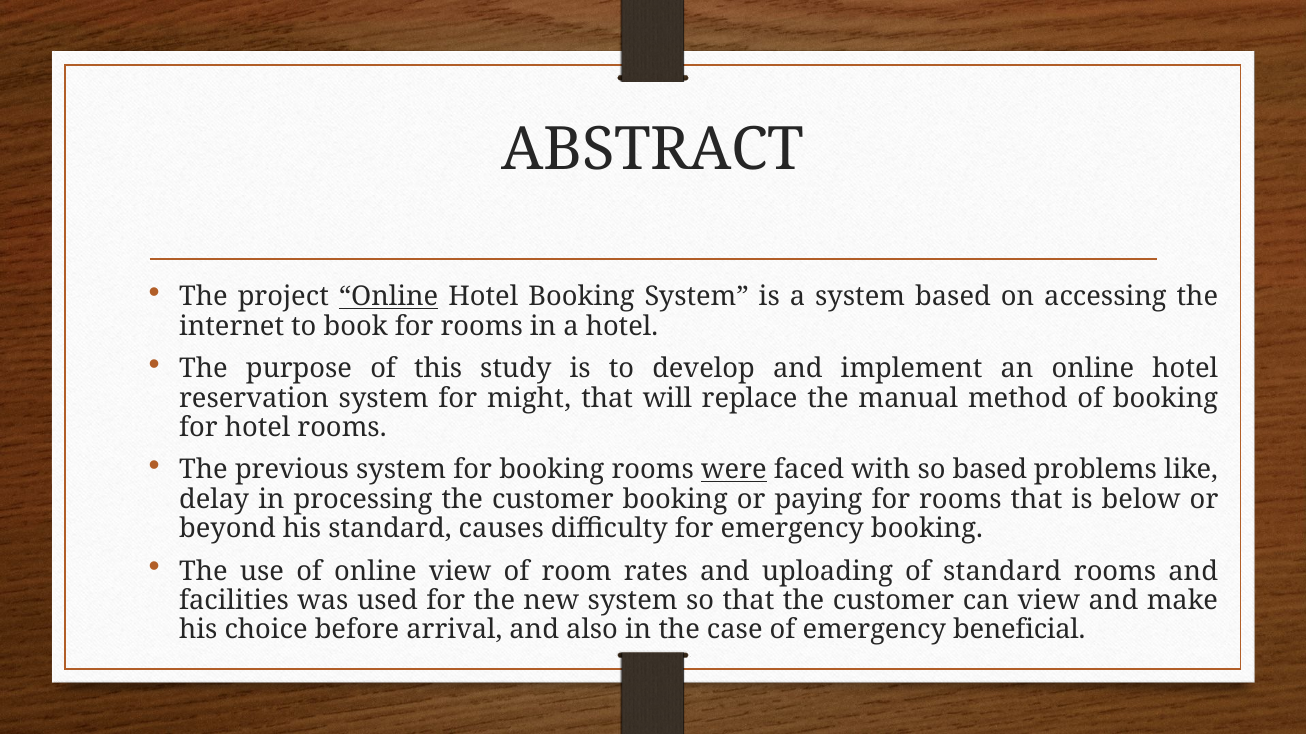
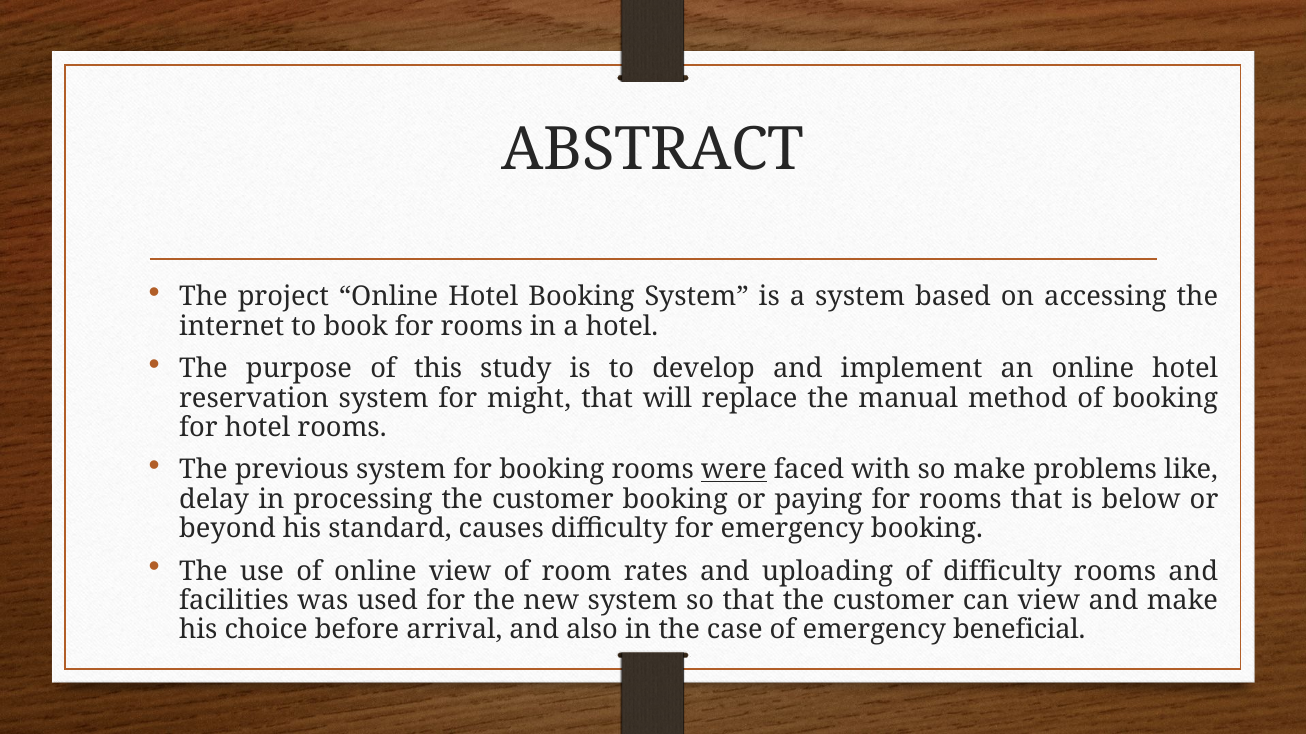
Online at (389, 297) underline: present -> none
so based: based -> make
of standard: standard -> difficulty
